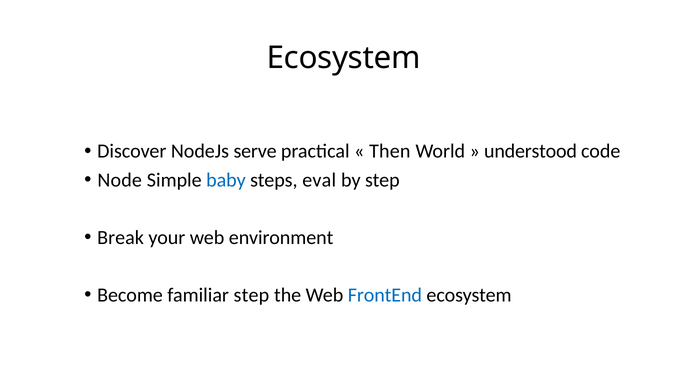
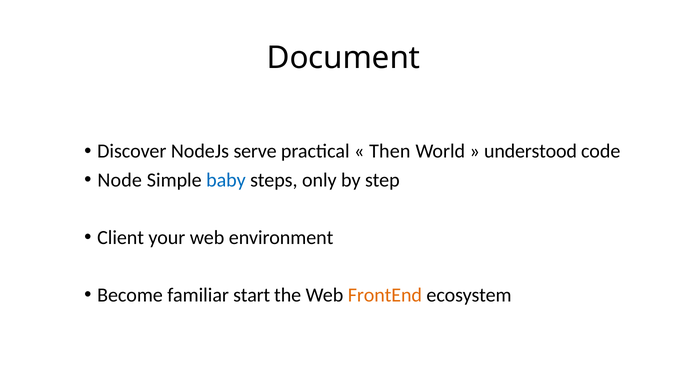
Ecosystem at (344, 58): Ecosystem -> Document
eval: eval -> only
Break: Break -> Client
familiar step: step -> start
FrontEnd colour: blue -> orange
